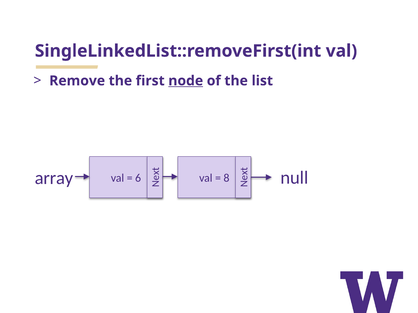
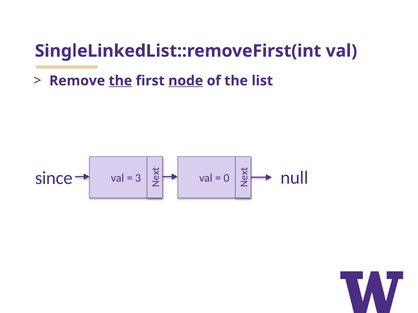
the at (120, 81) underline: none -> present
array: array -> since
8: 8 -> 0
6: 6 -> 3
